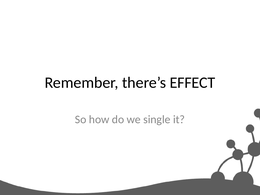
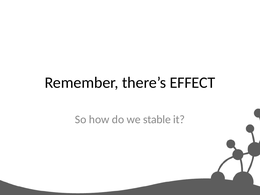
single: single -> stable
